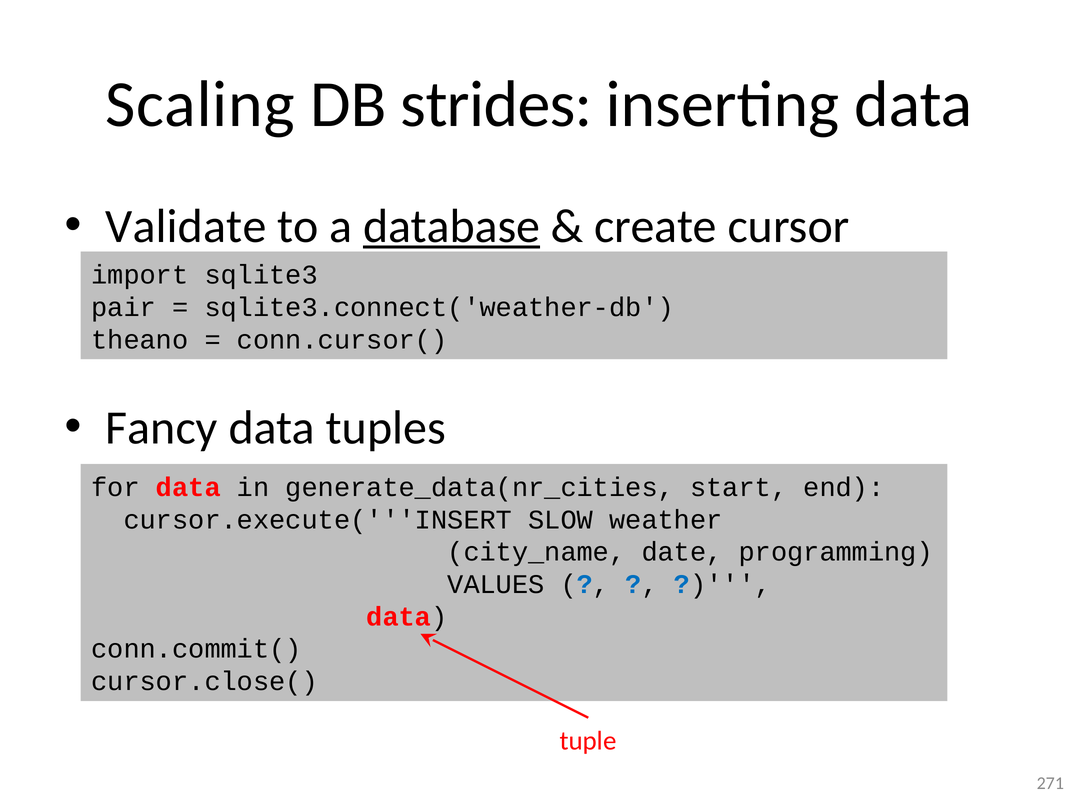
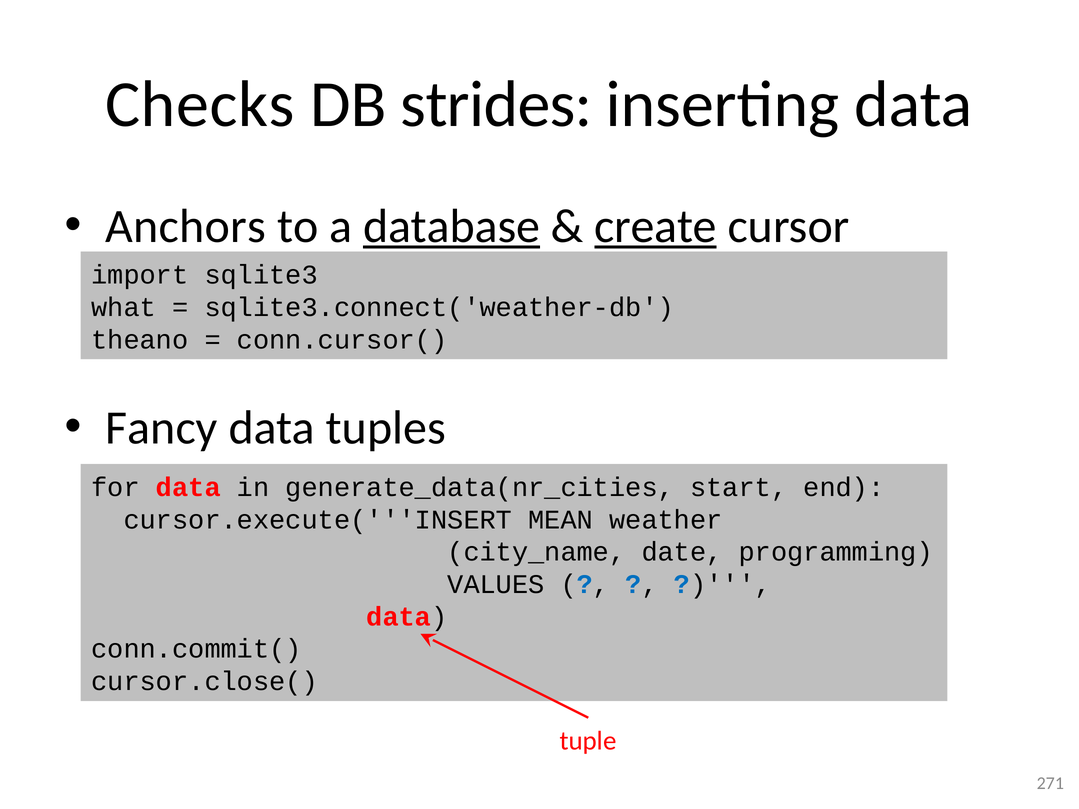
Scaling: Scaling -> Checks
Validate: Validate -> Anchors
create underline: none -> present
pair: pair -> what
SLOW: SLOW -> MEAN
